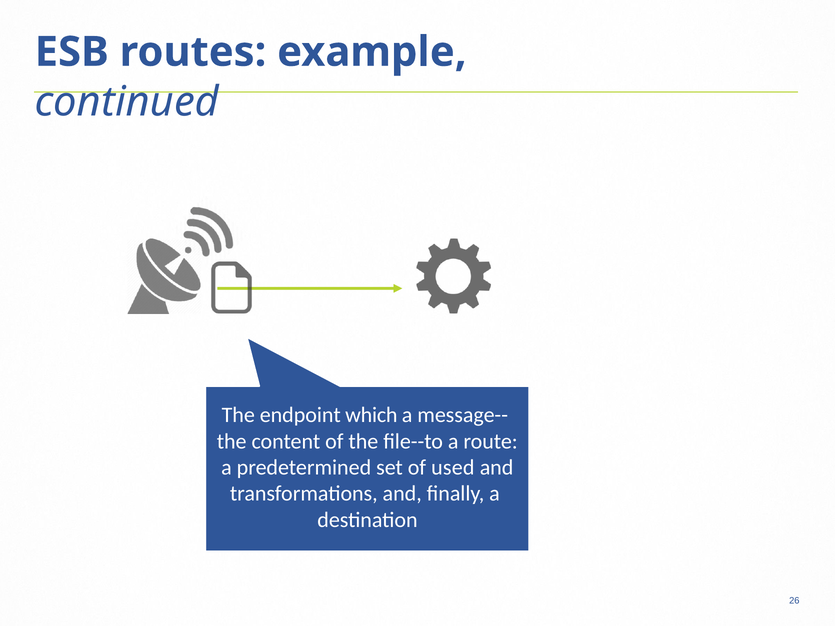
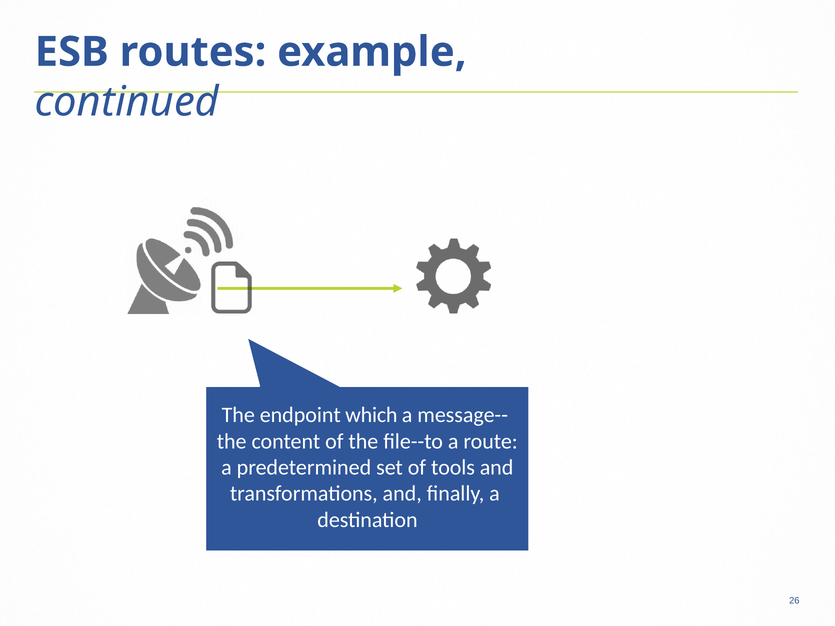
used: used -> tools
